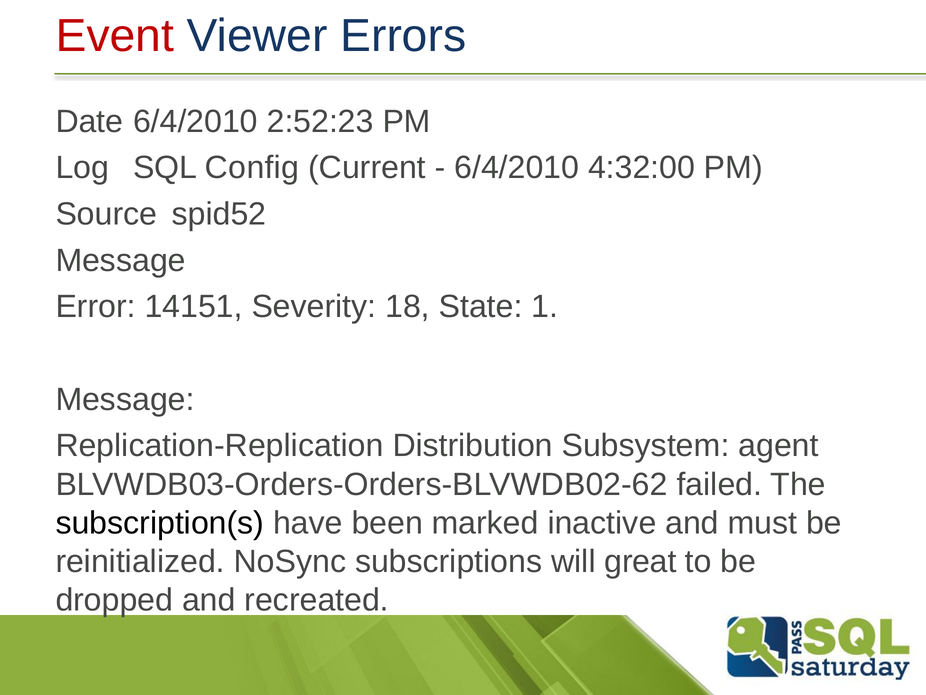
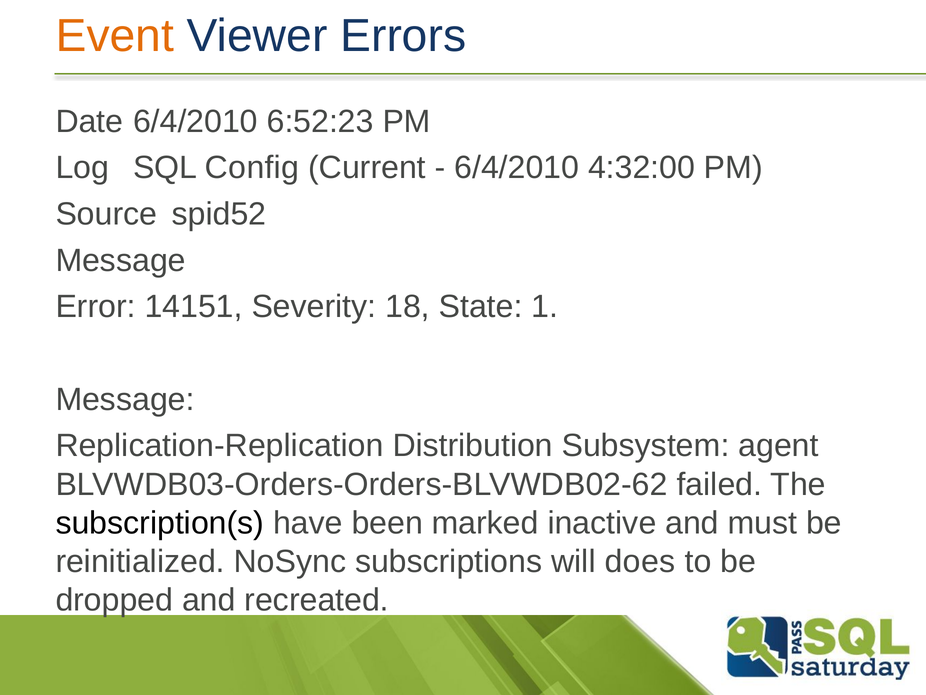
Event colour: red -> orange
2:52:23: 2:52:23 -> 6:52:23
great: great -> does
